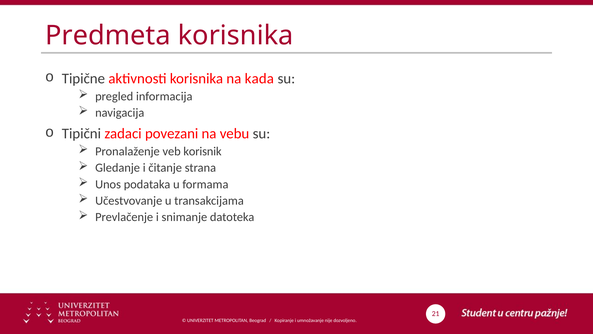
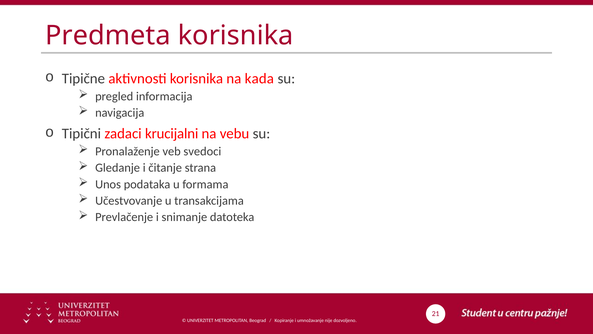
povezani: povezani -> krucijalni
korisnik: korisnik -> svedoci
